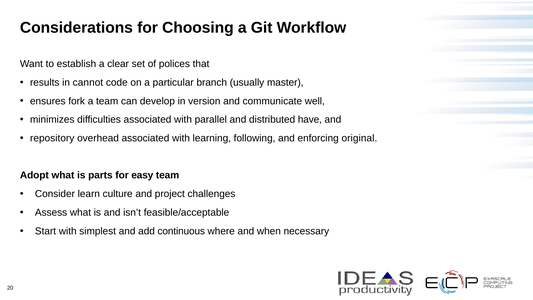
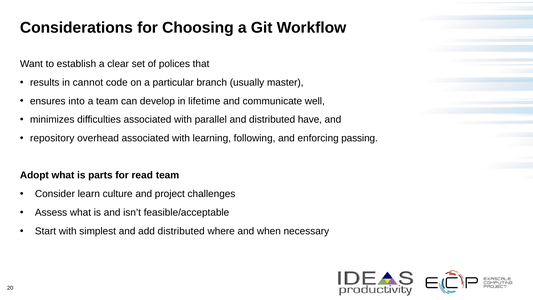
fork: fork -> into
version: version -> lifetime
original: original -> passing
easy: easy -> read
add continuous: continuous -> distributed
